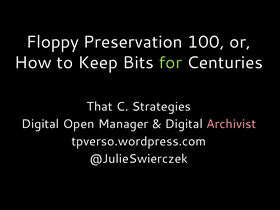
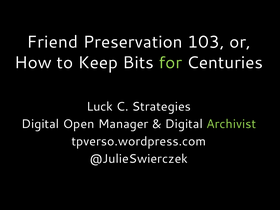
Floppy: Floppy -> Friend
100: 100 -> 103
That at (100, 107): That -> Luck
Archivist colour: pink -> light green
